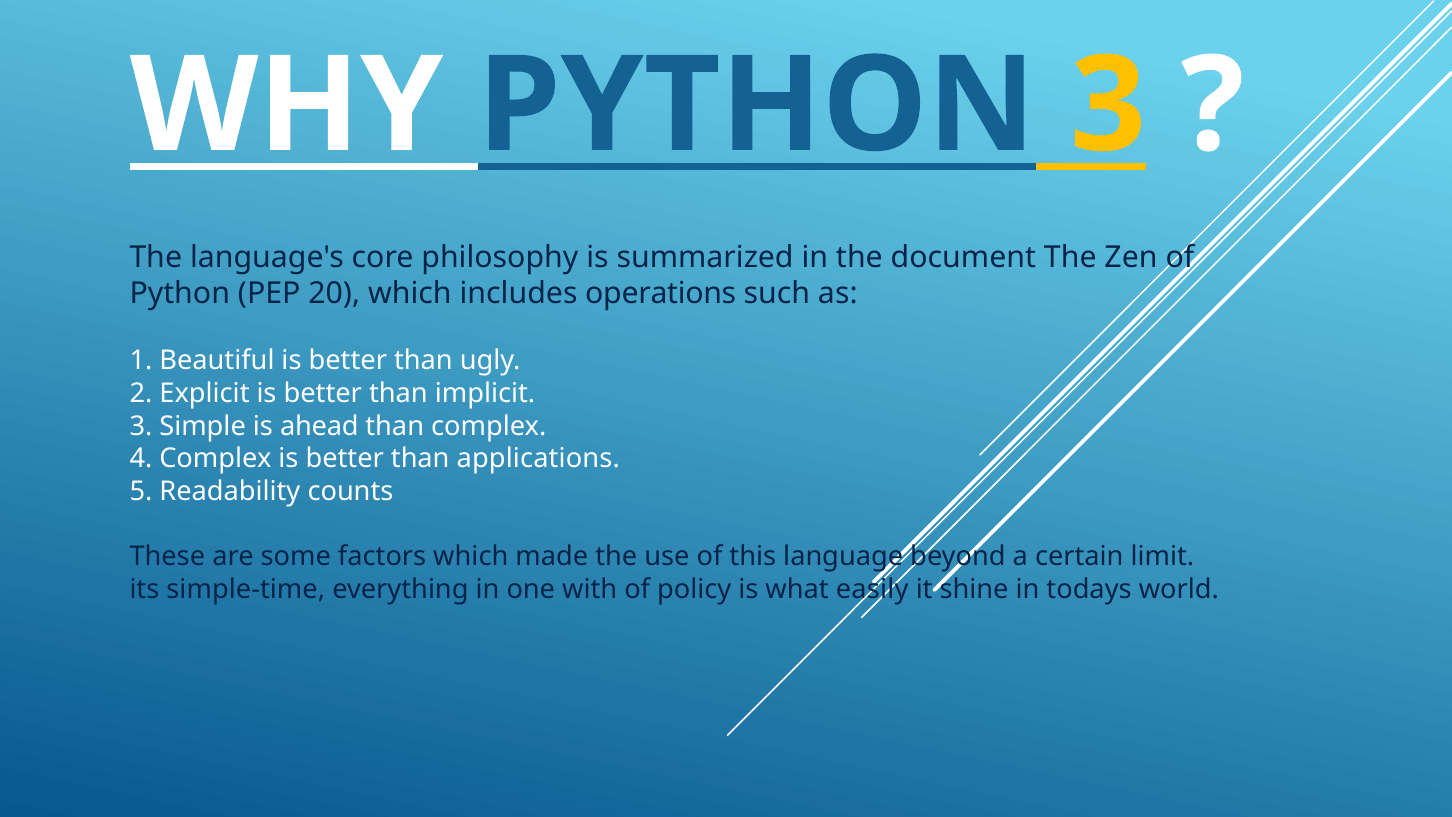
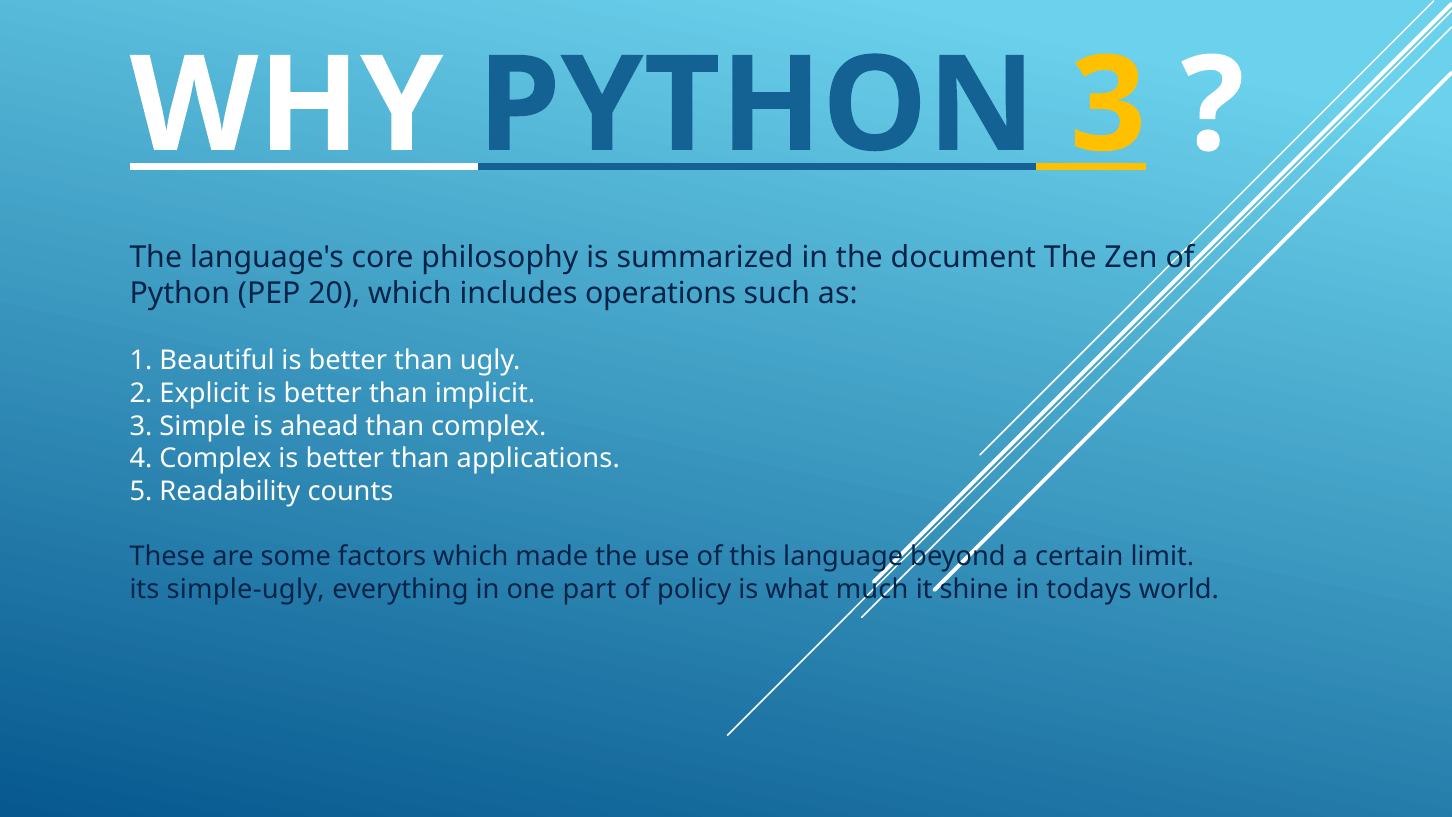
simple-time: simple-time -> simple-ugly
with: with -> part
easily: easily -> much
